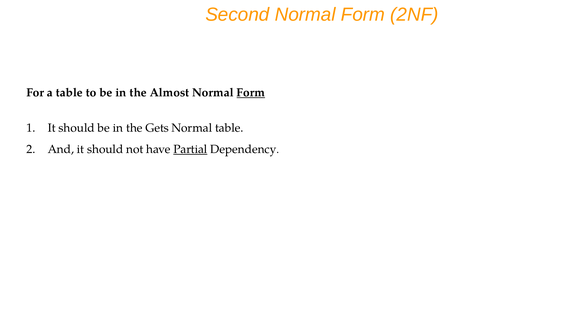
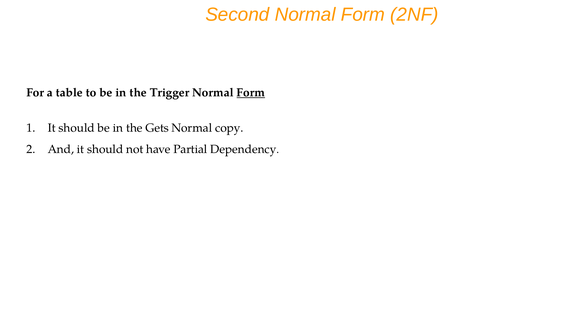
Almost: Almost -> Trigger
Normal table: table -> copy
Partial underline: present -> none
